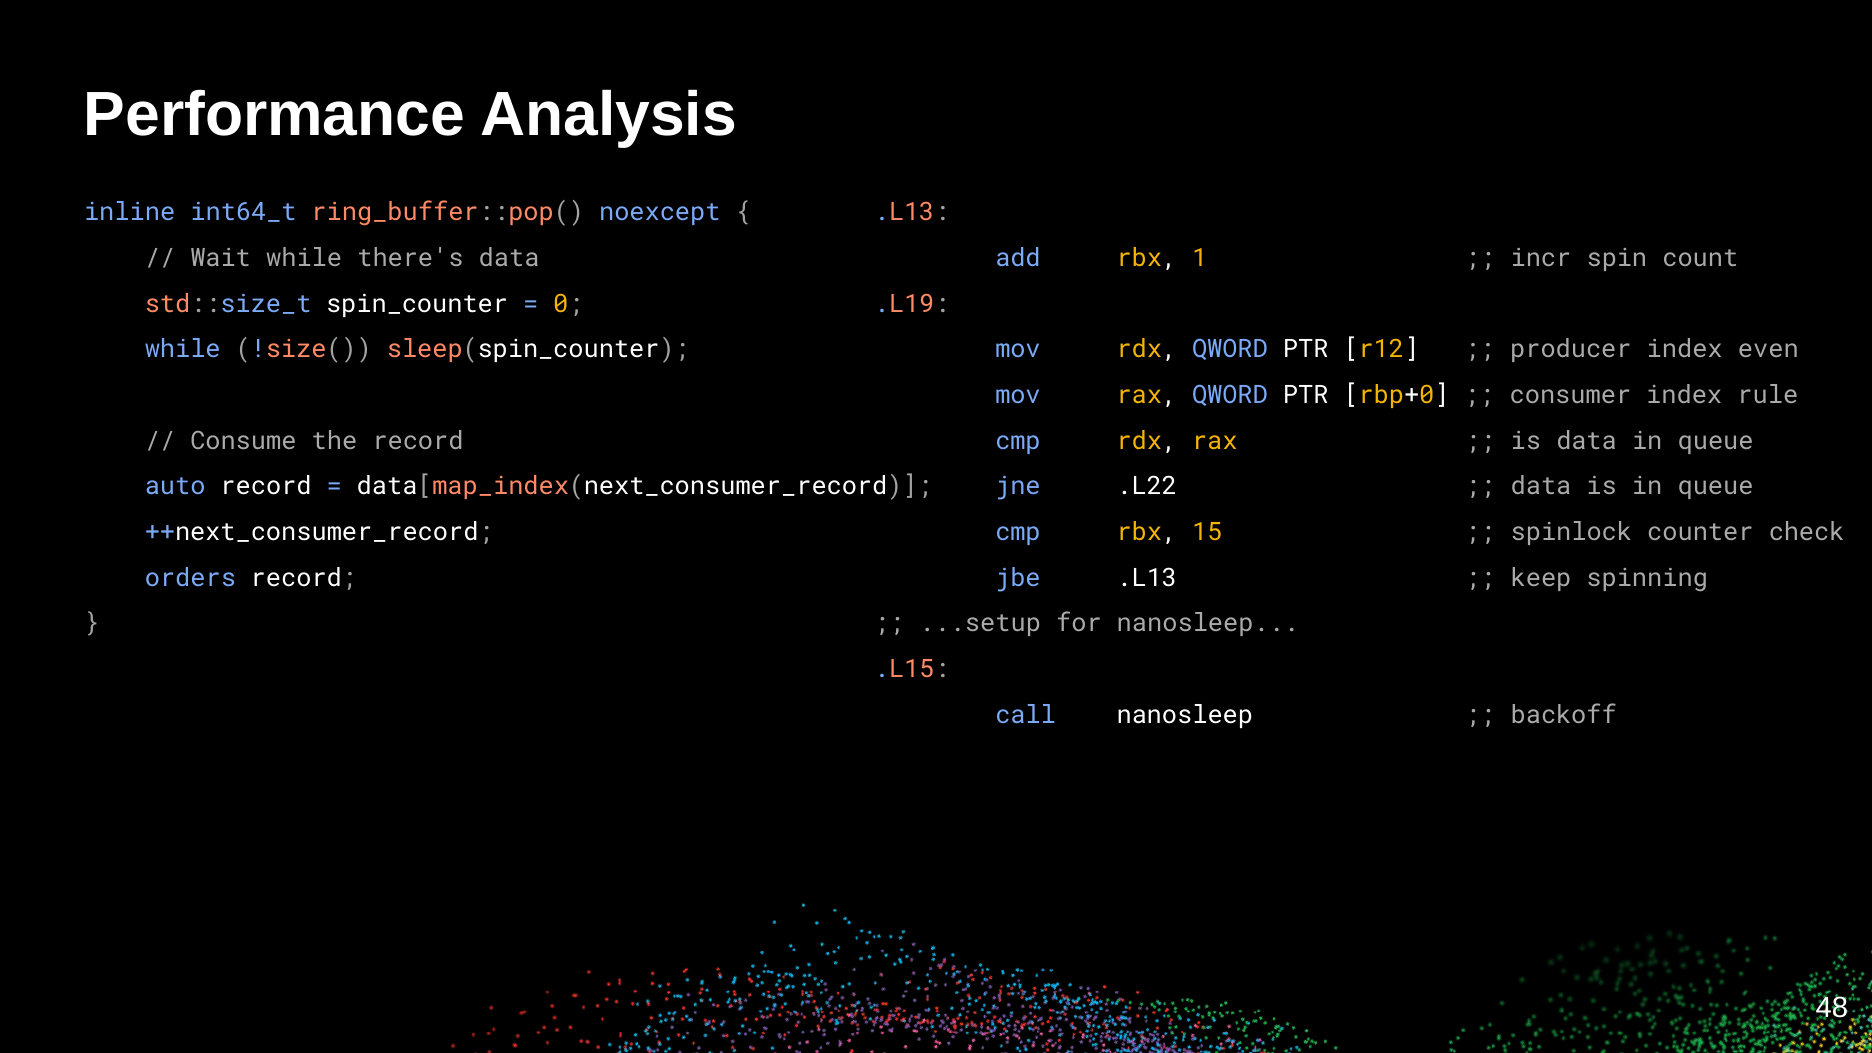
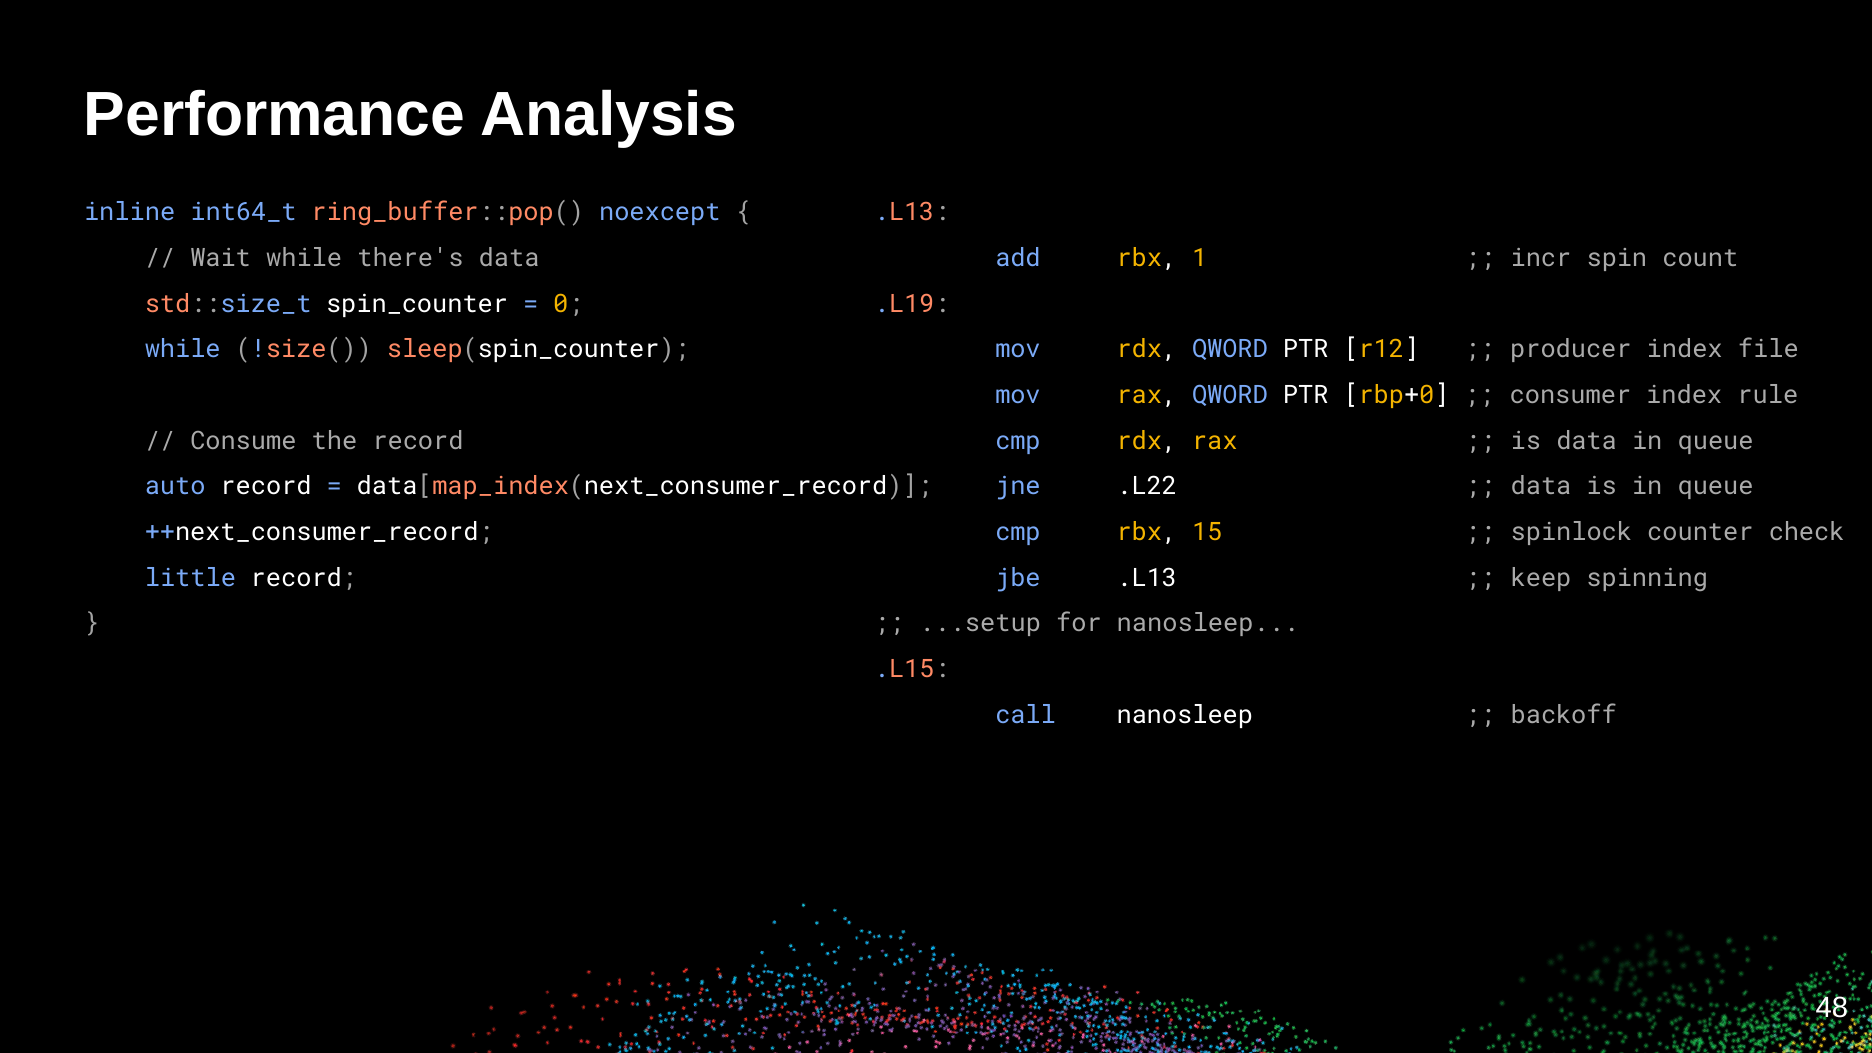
even: even -> file
orders: orders -> little
